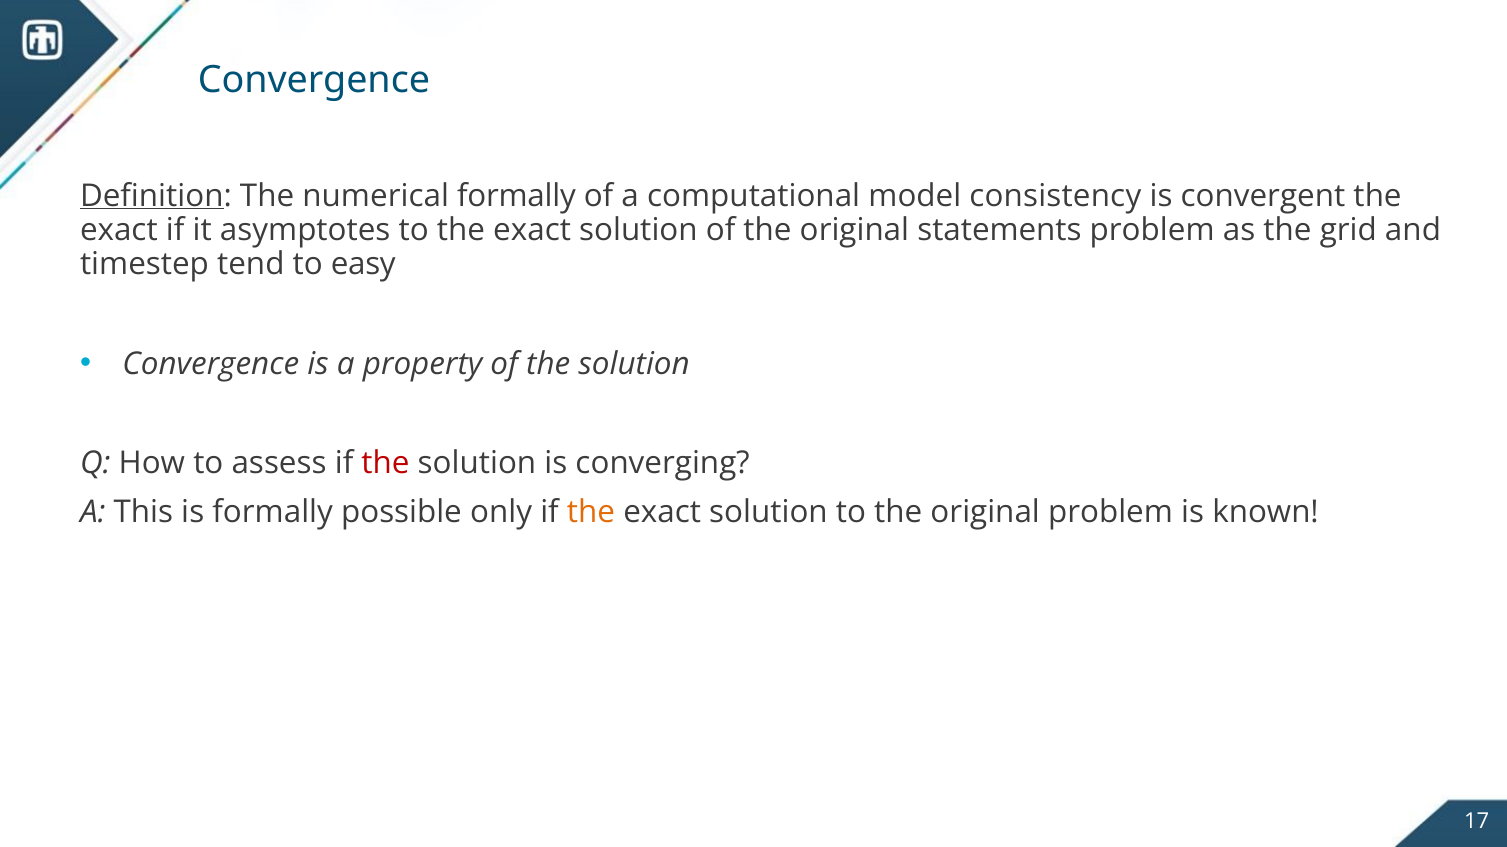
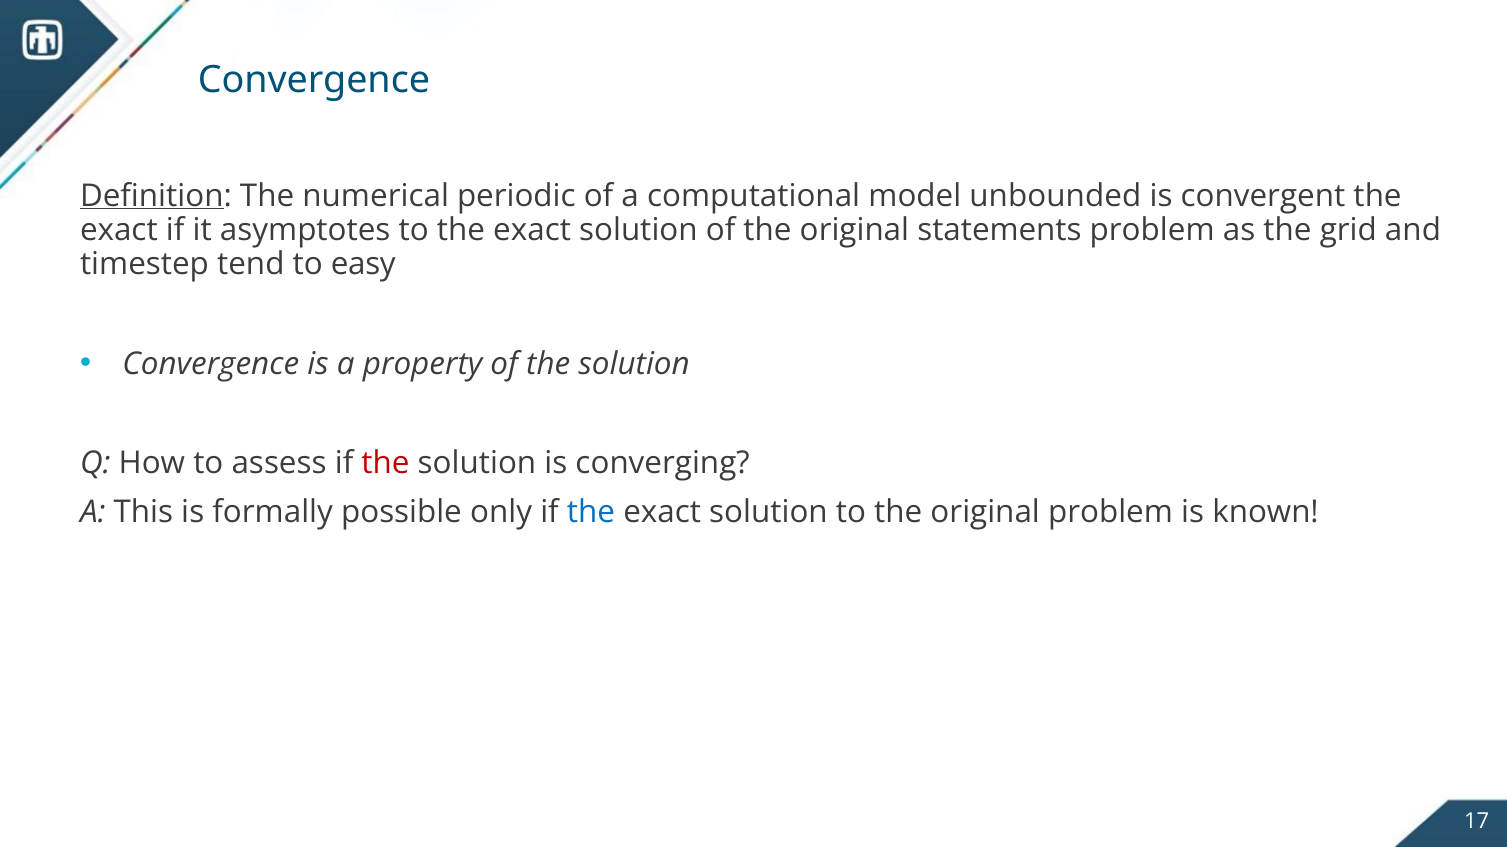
numerical formally: formally -> periodic
consistency: consistency -> unbounded
the at (591, 513) colour: orange -> blue
